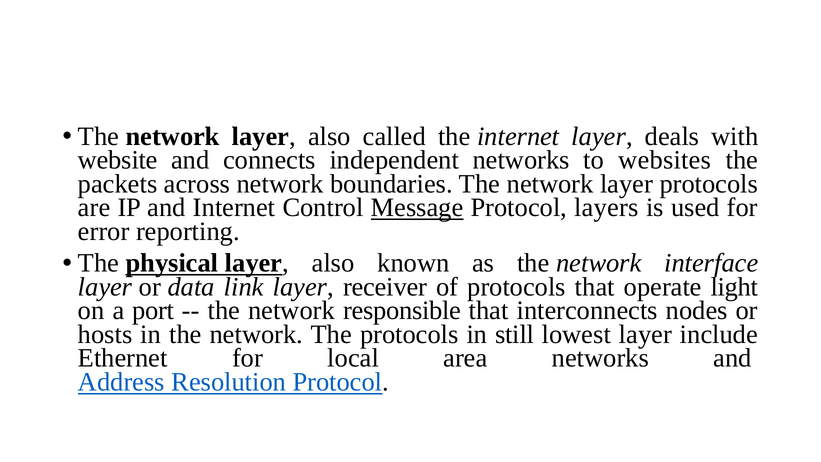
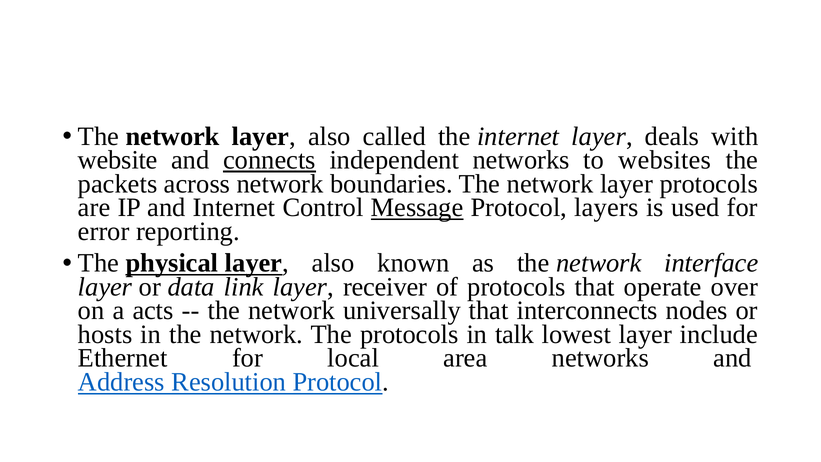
connects underline: none -> present
light: light -> over
port: port -> acts
responsible: responsible -> universally
still: still -> talk
